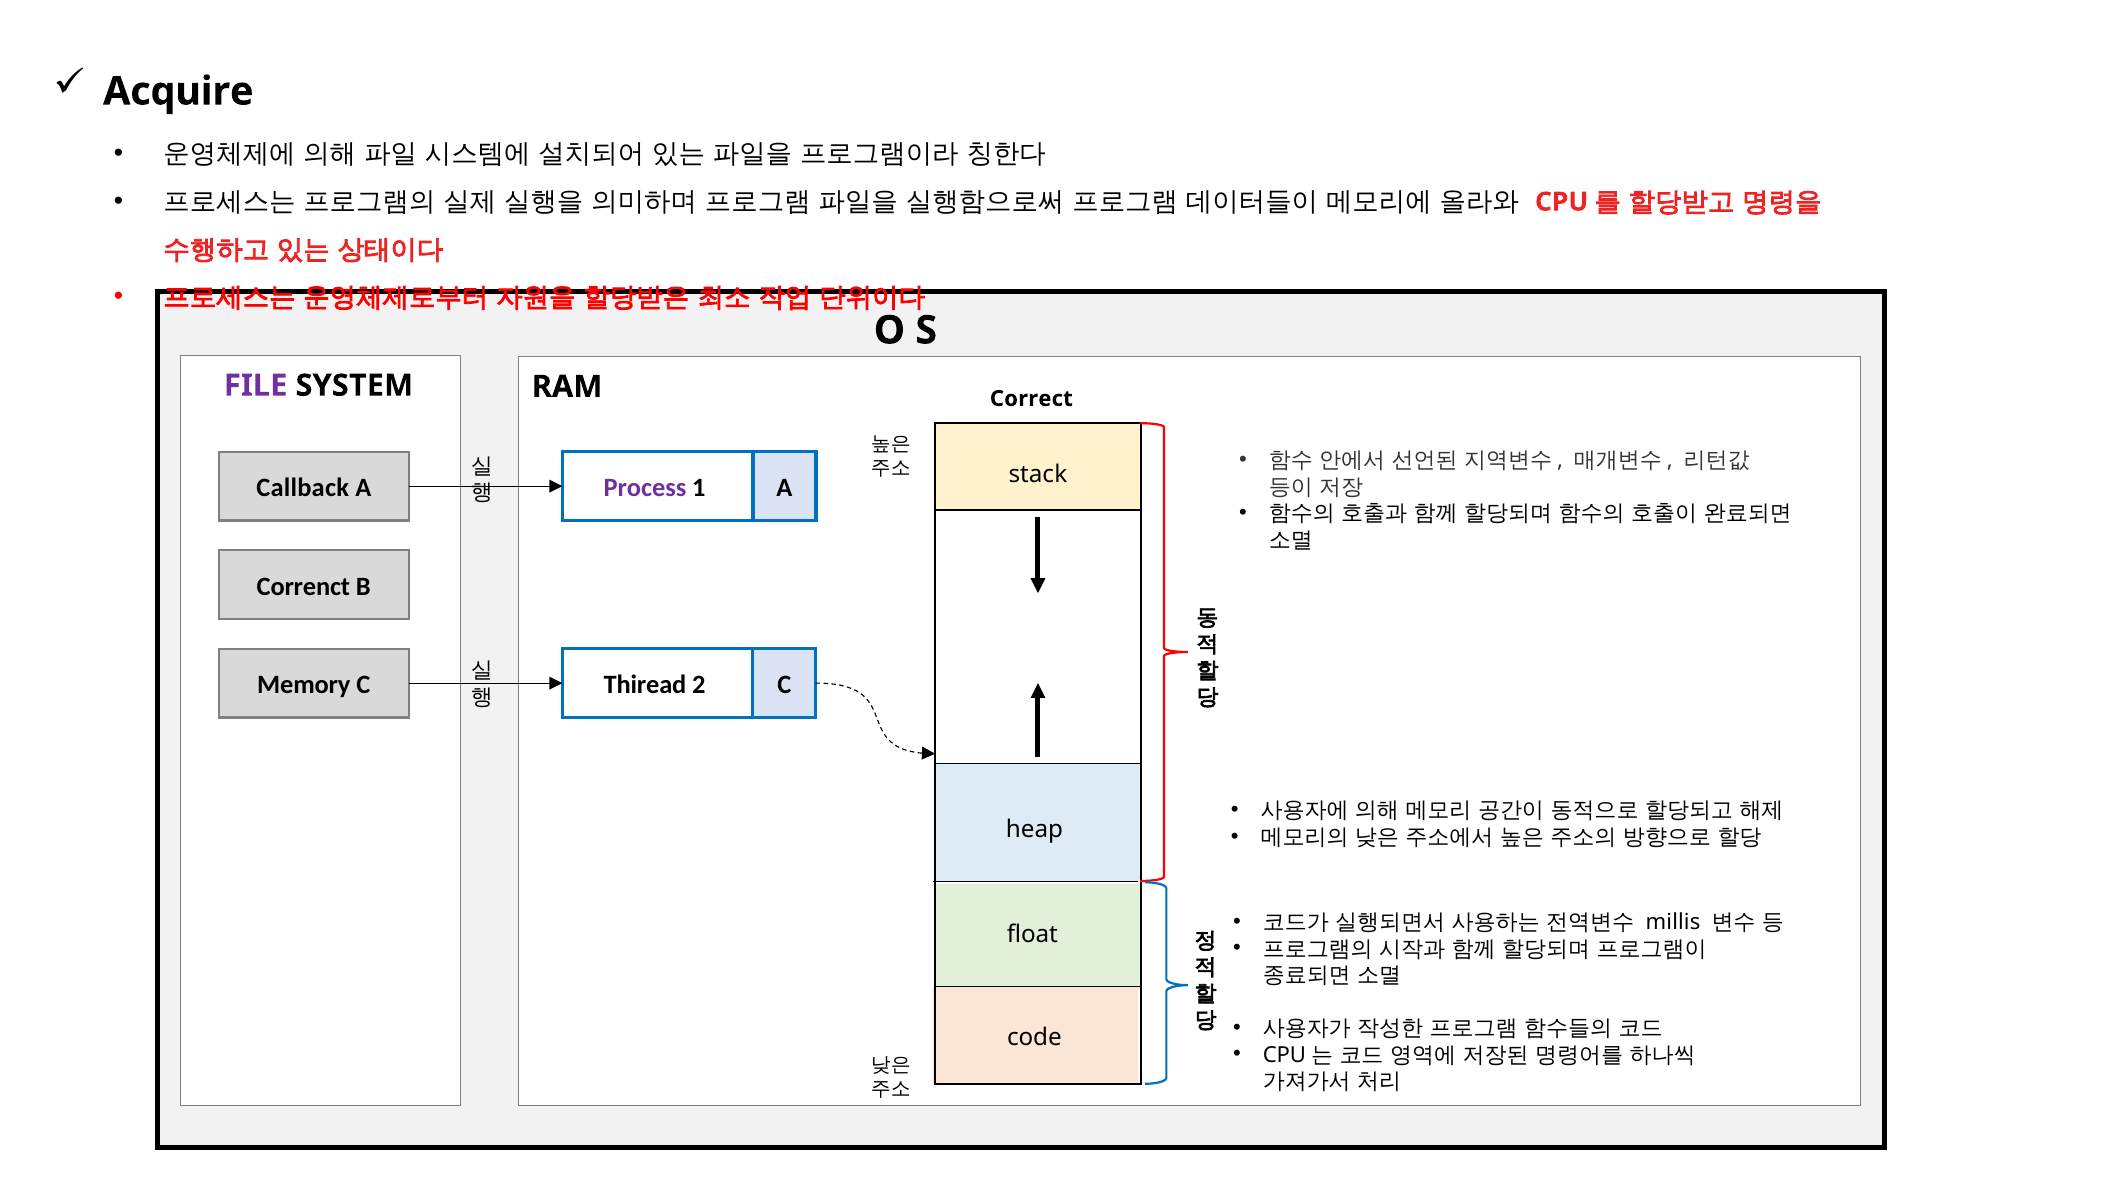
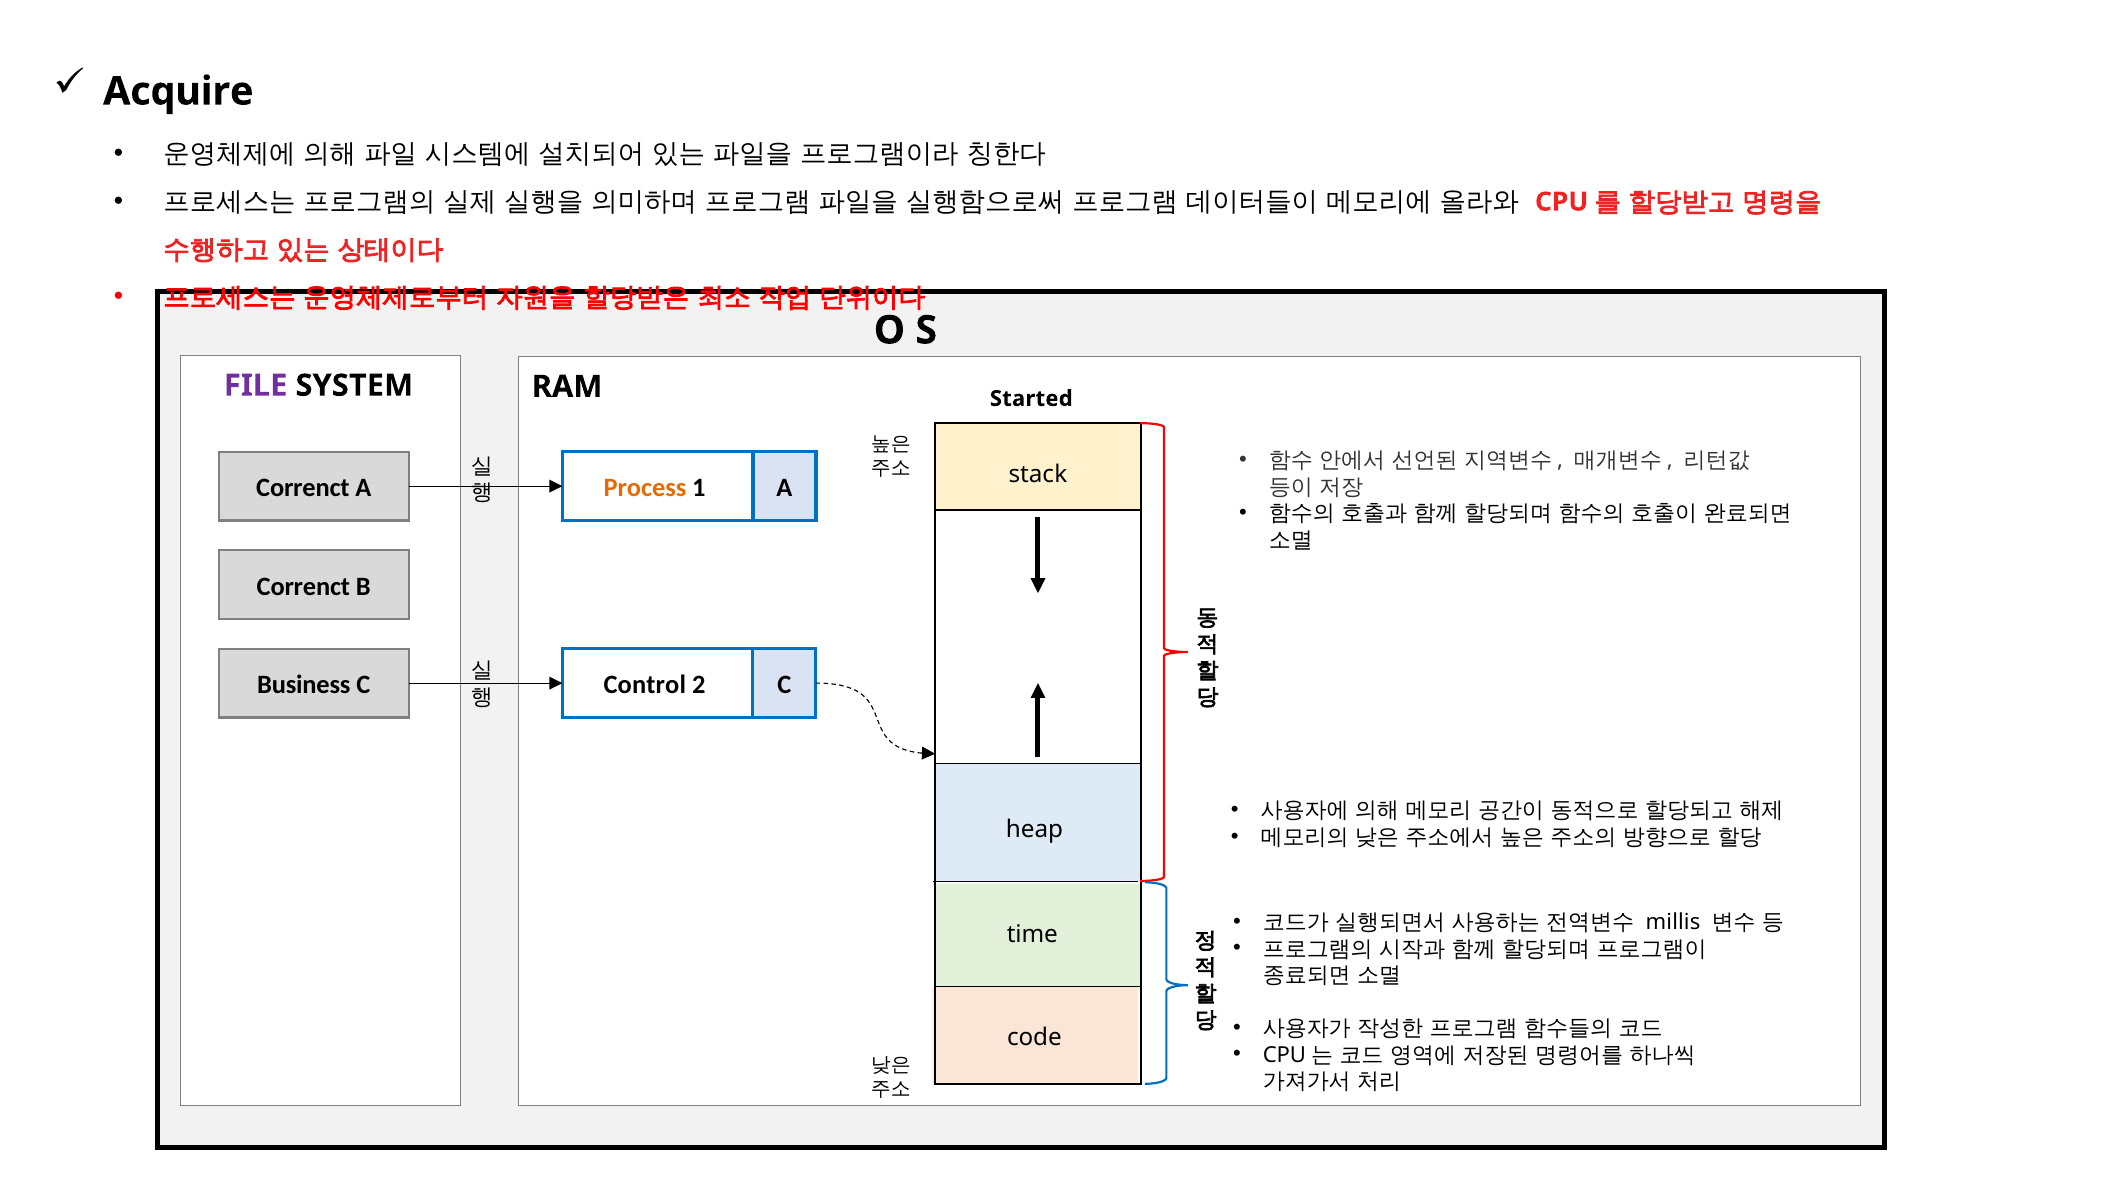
Correct: Correct -> Started
Callback at (303, 488): Callback -> Correnct
Process colour: purple -> orange
Memory: Memory -> Business
Thiread: Thiread -> Control
float: float -> time
